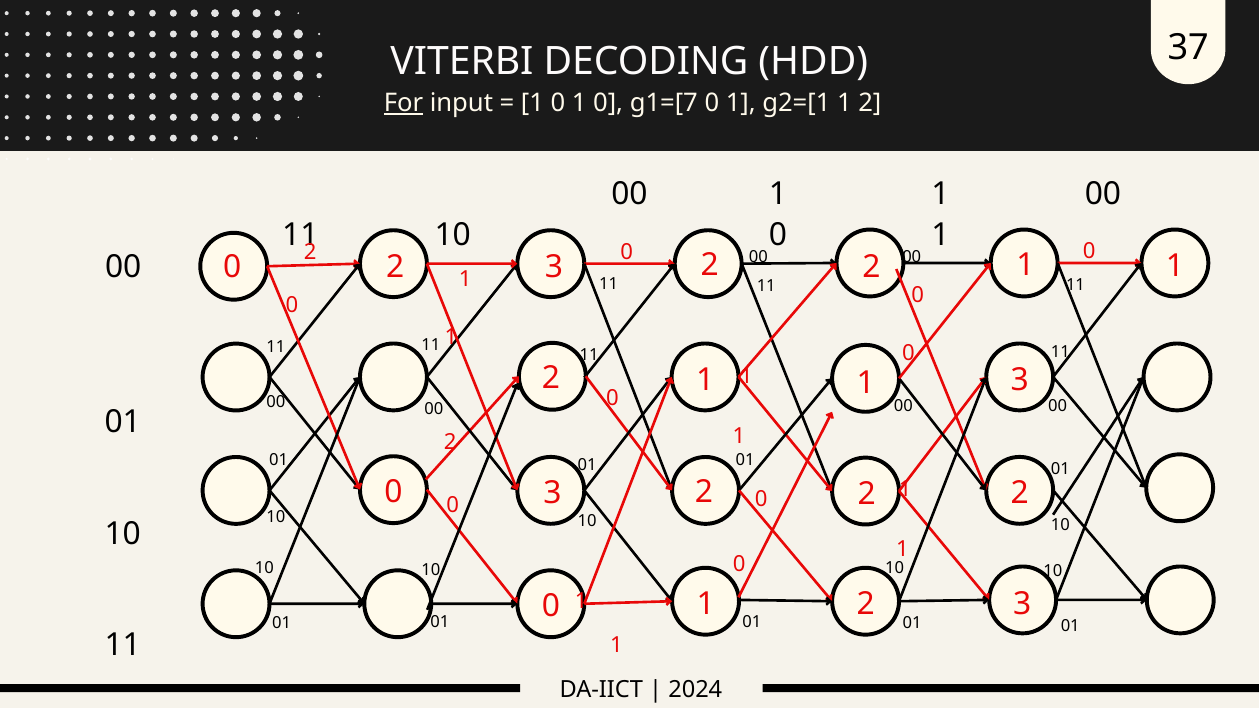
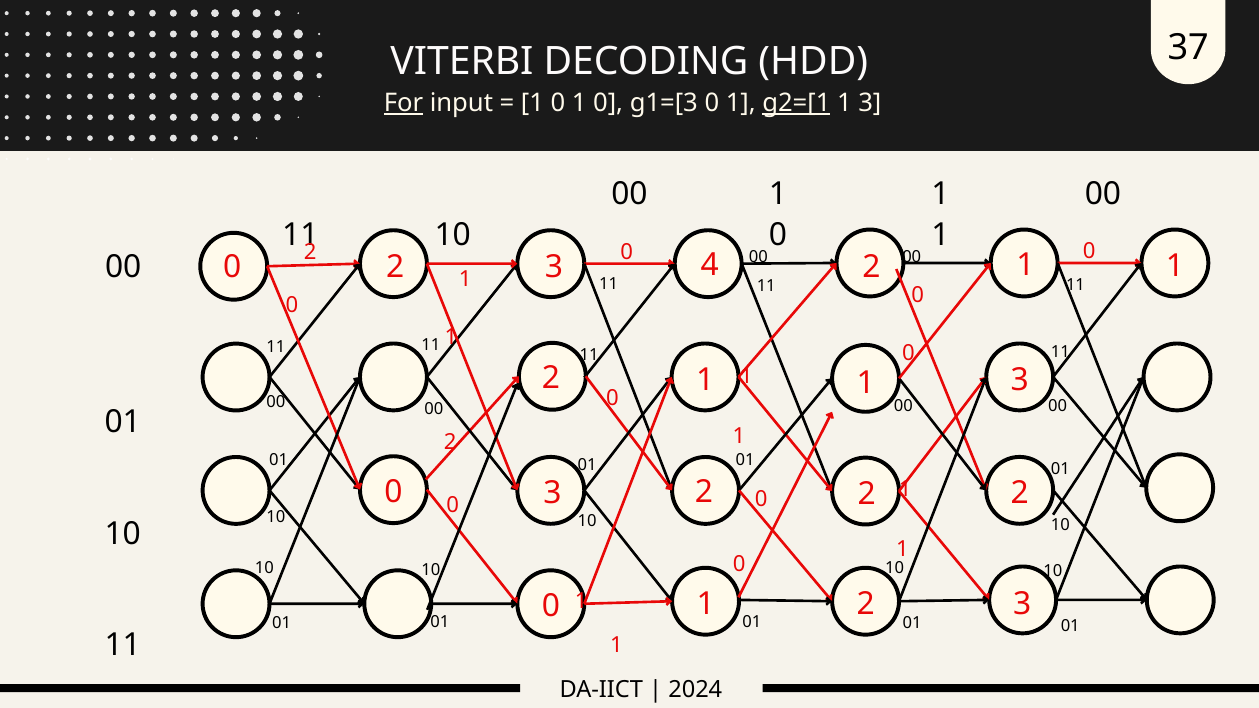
g1=[7: g1=[7 -> g1=[3
g2=[1 underline: none -> present
2 at (870, 103): 2 -> 3
2 at (710, 265): 2 -> 4
